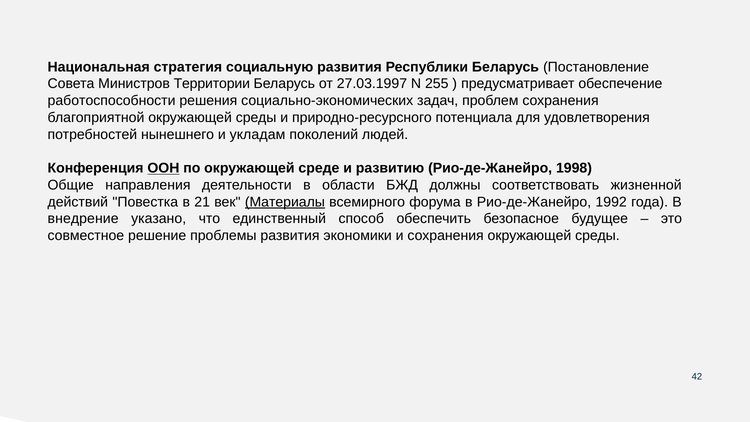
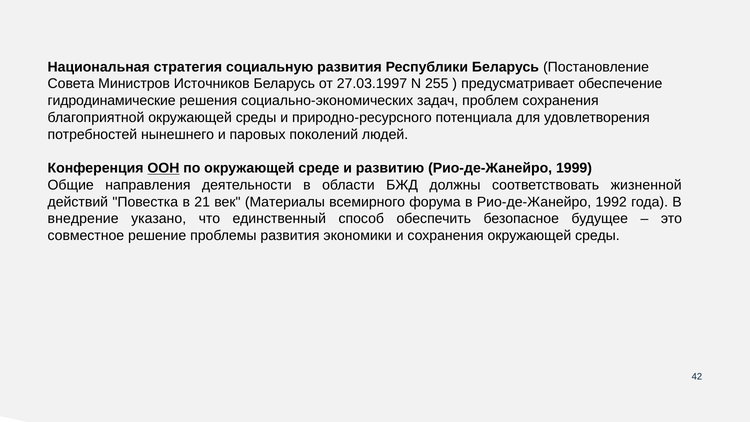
Территории: Территории -> Источников
работоспособности: работоспособности -> гидродинамические
укладам: укладам -> паровых
1998: 1998 -> 1999
Материалы underline: present -> none
